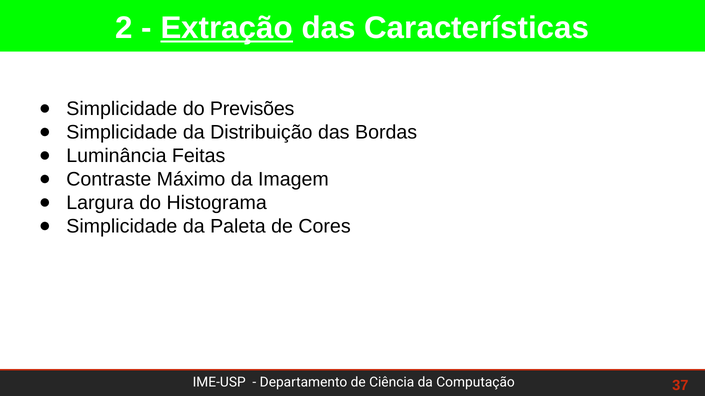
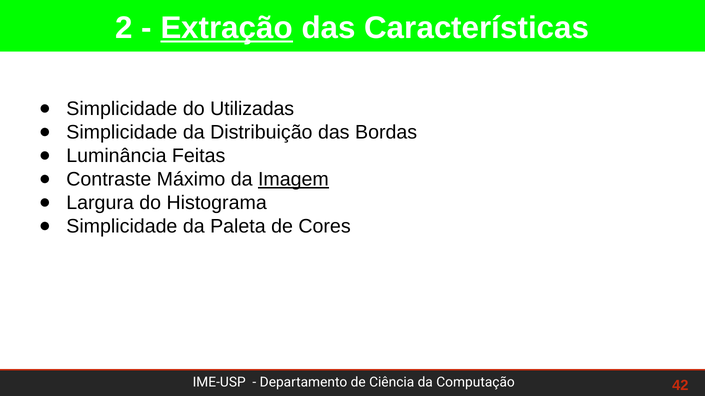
Previsões: Previsões -> Utilizadas
Imagem underline: none -> present
37: 37 -> 42
